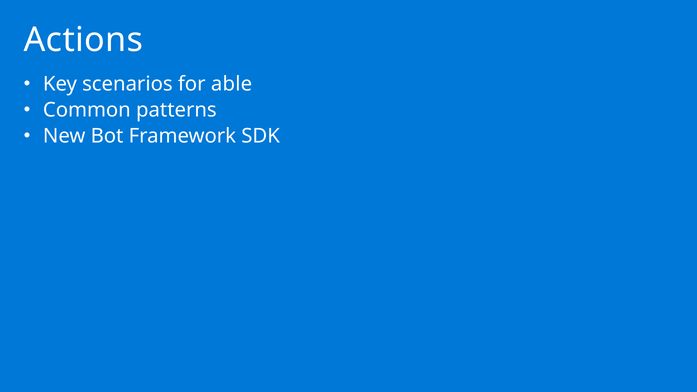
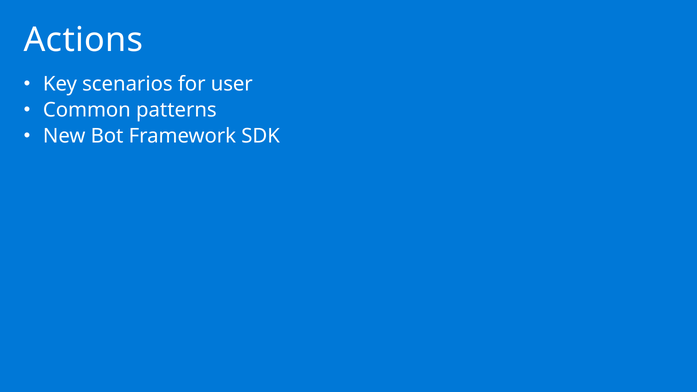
able: able -> user
